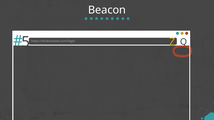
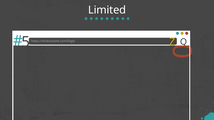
Beacon: Beacon -> Limited
